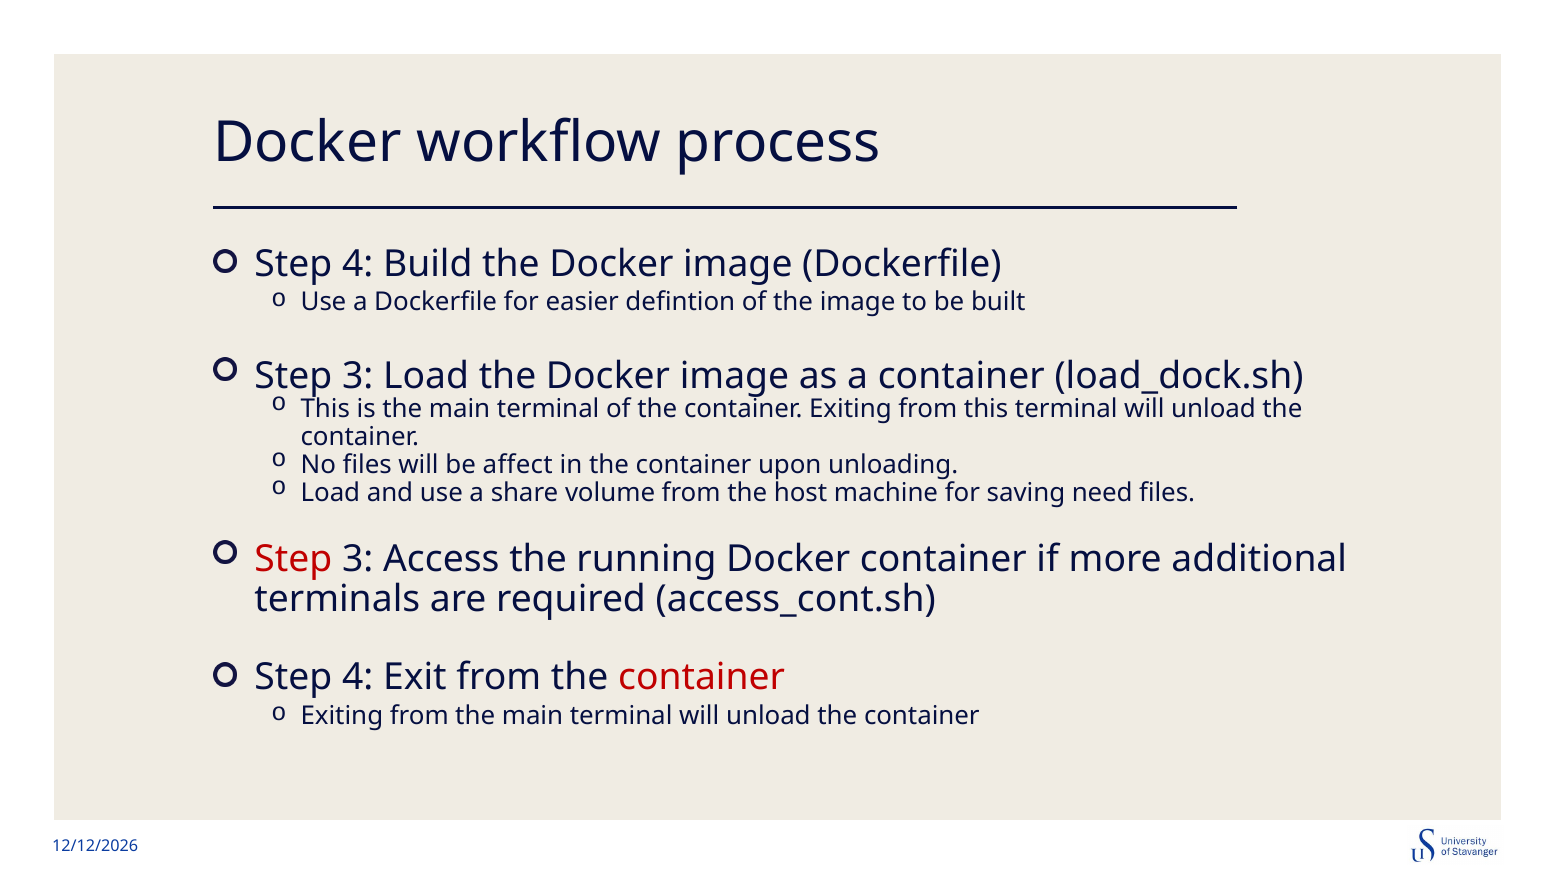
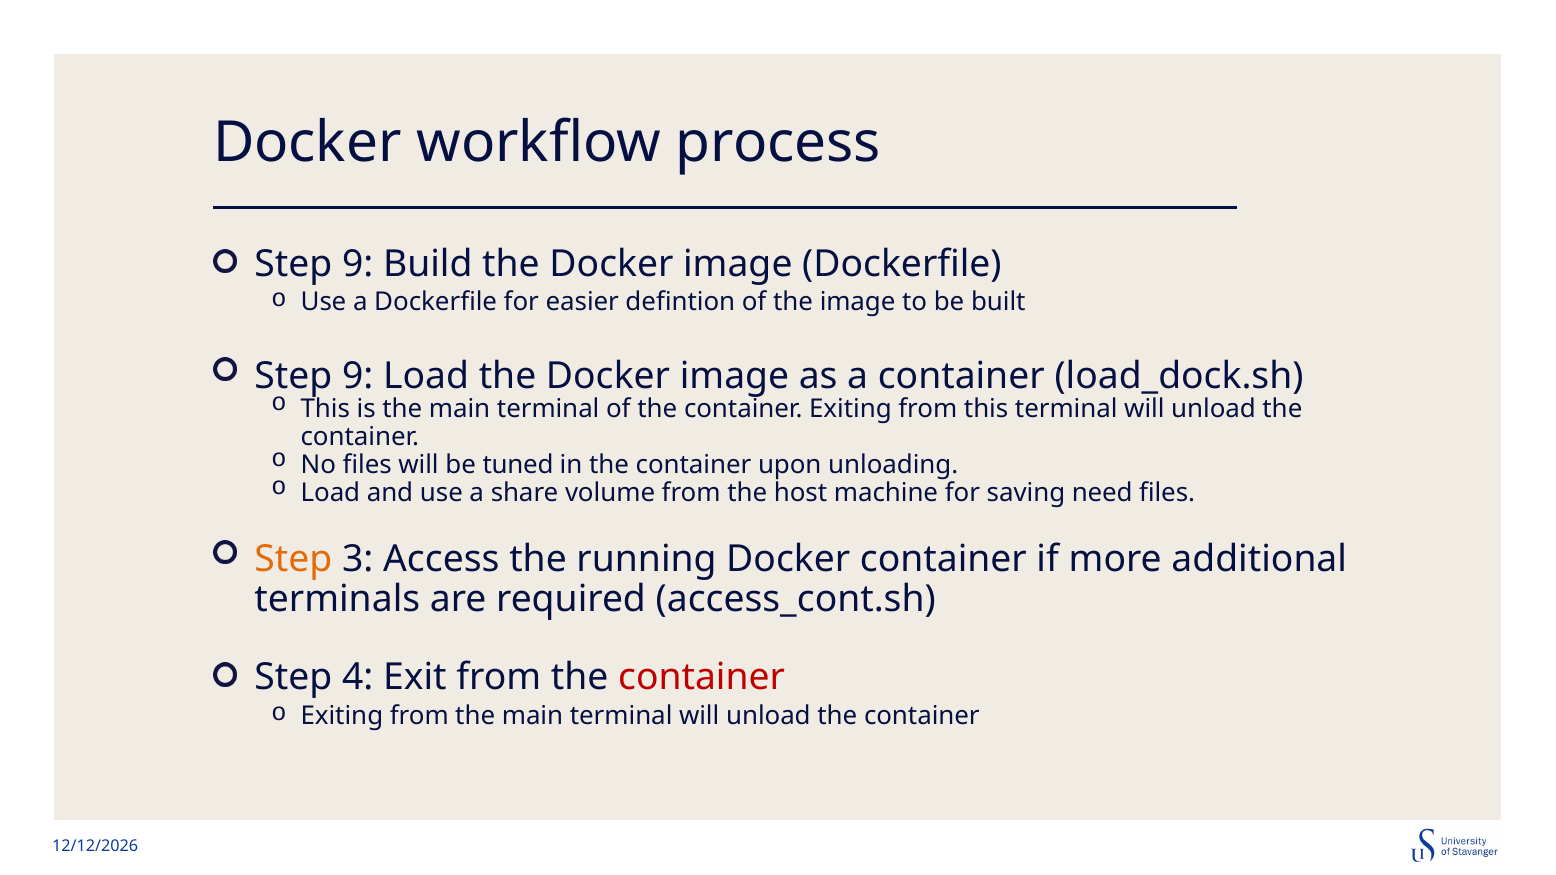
4 at (358, 264): 4 -> 9
3 at (358, 376): 3 -> 9
affect: affect -> tuned
Step at (293, 559) colour: red -> orange
